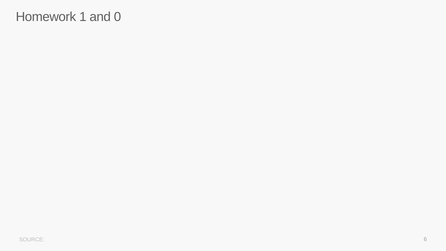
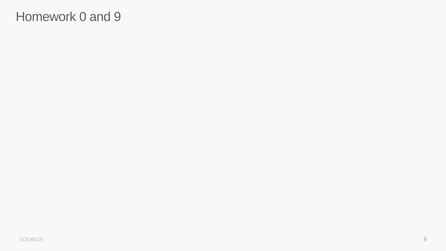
1: 1 -> 0
0: 0 -> 9
